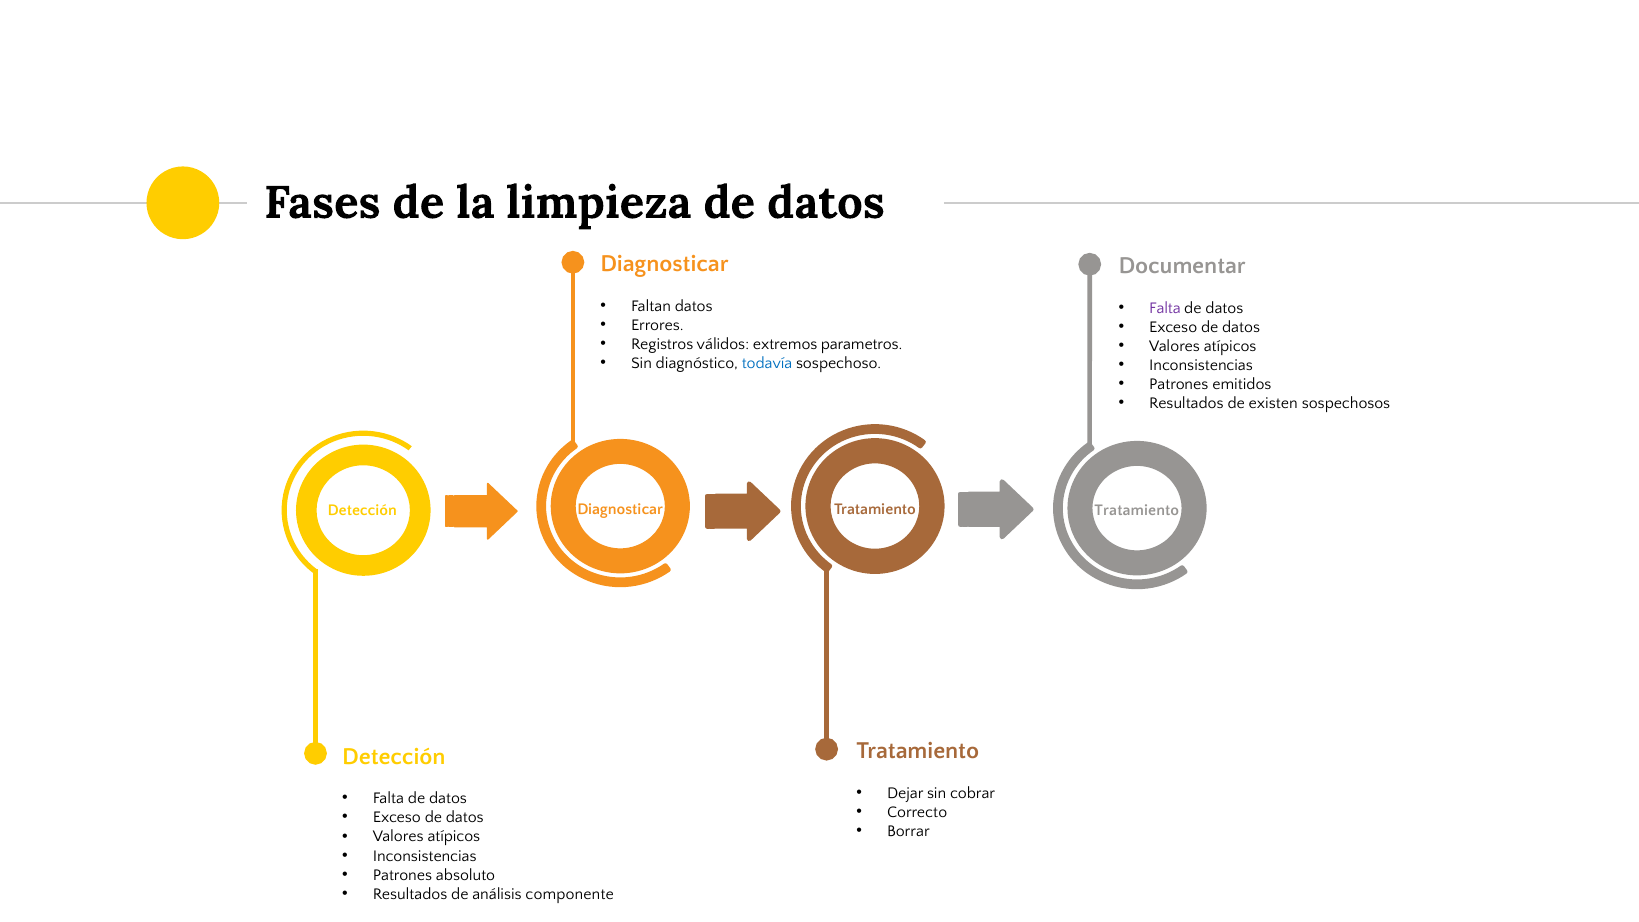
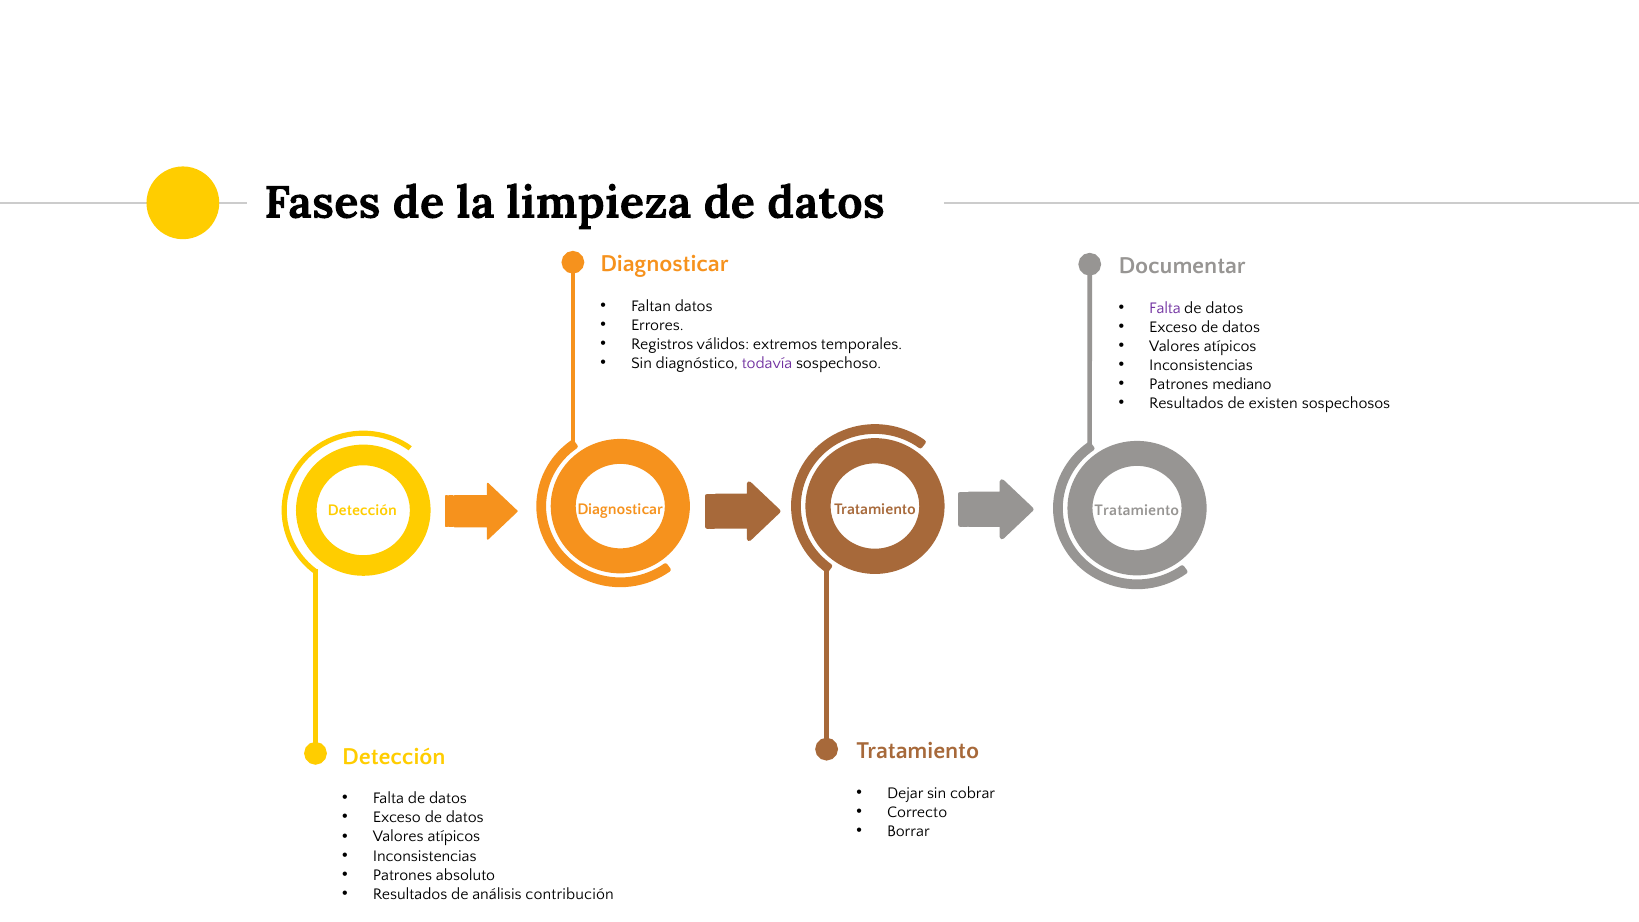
parametros: parametros -> temporales
todavía colour: blue -> purple
emitidos: emitidos -> mediano
componente: componente -> contribución
